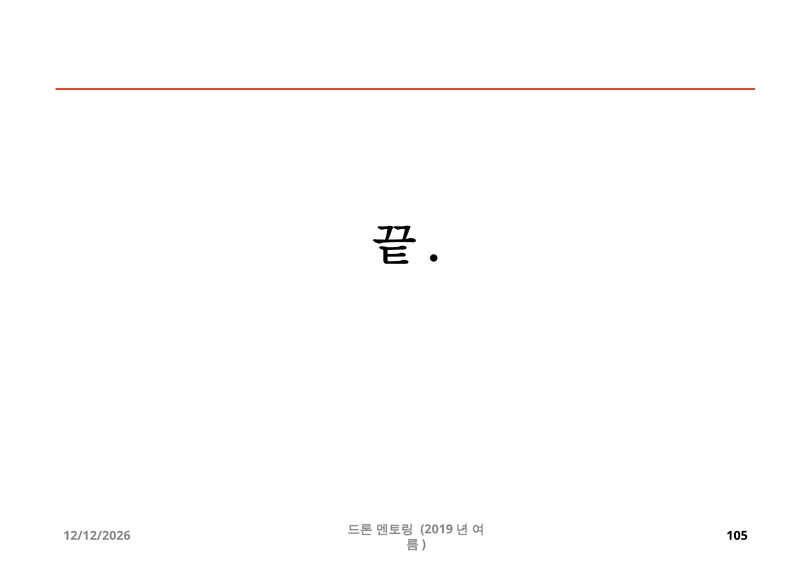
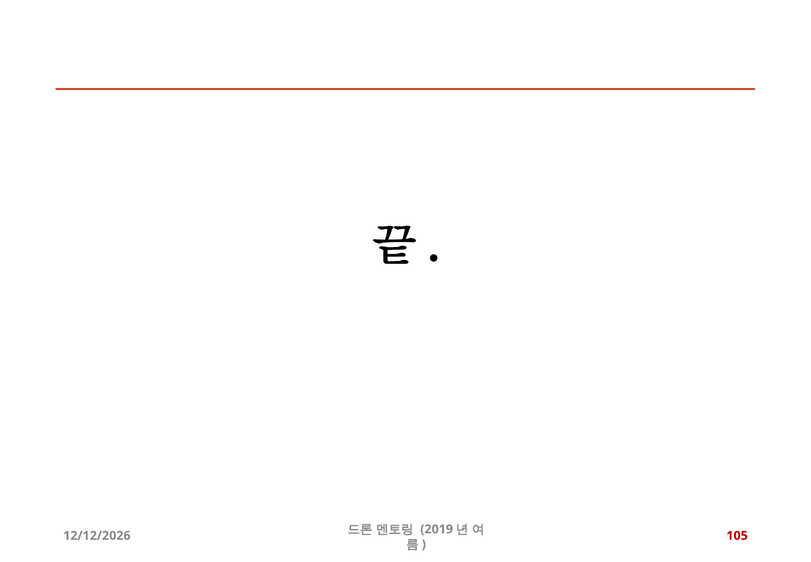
105 colour: black -> red
